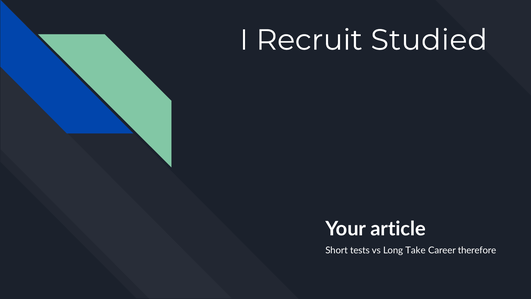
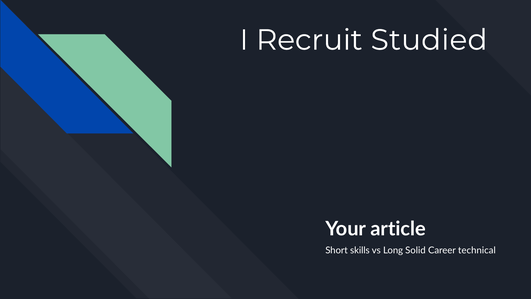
tests: tests -> skills
Take: Take -> Solid
therefore: therefore -> technical
